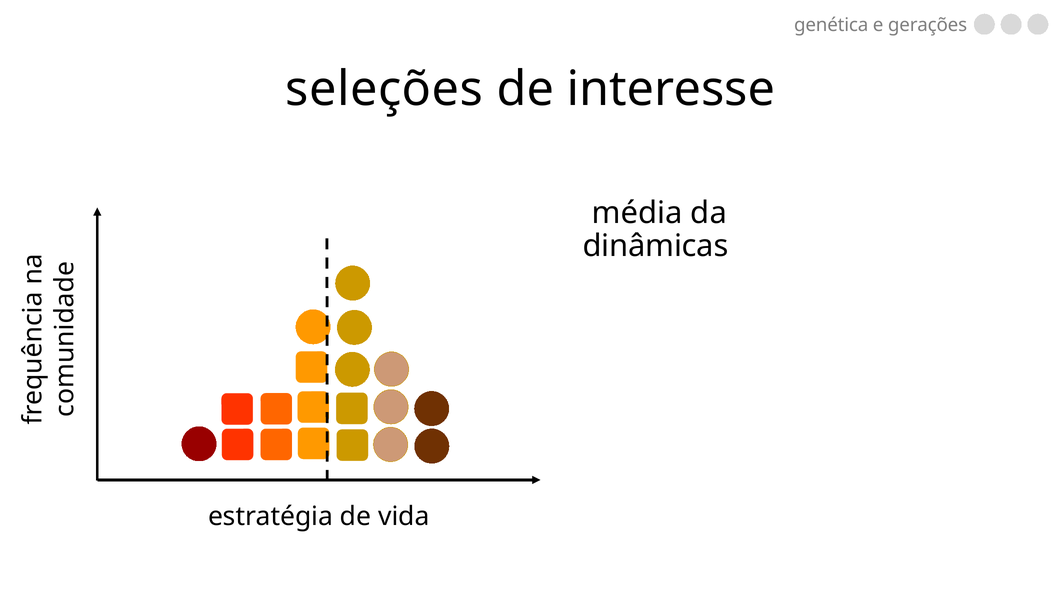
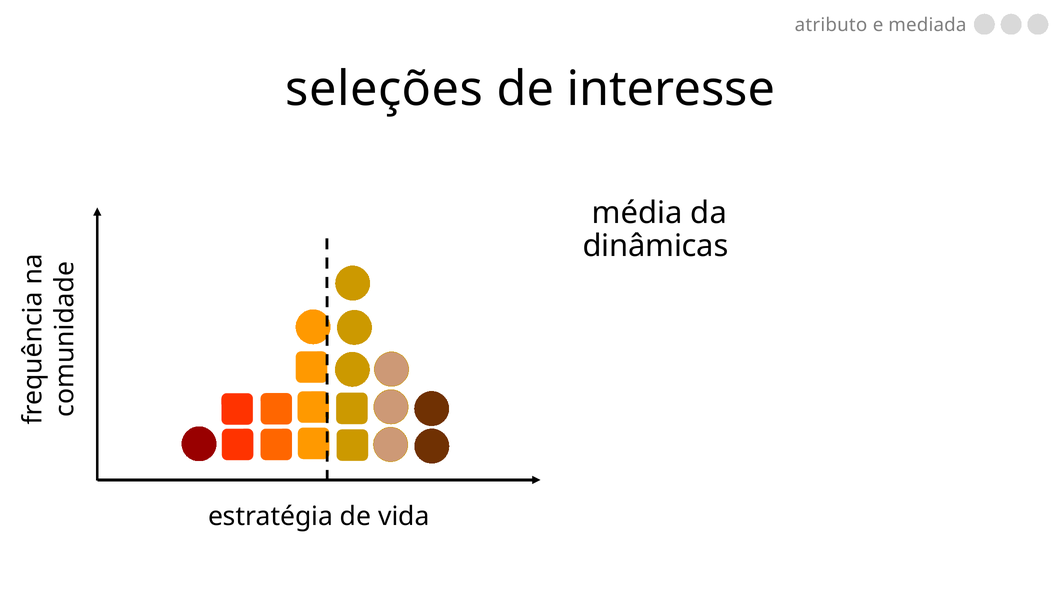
genética: genética -> atributo
gerações: gerações -> mediada
